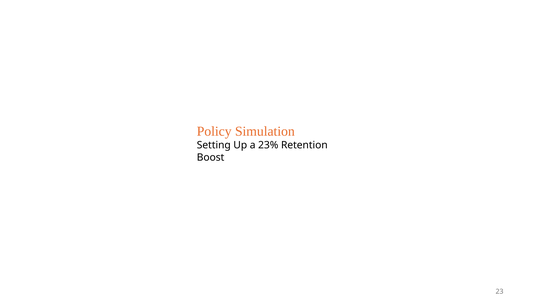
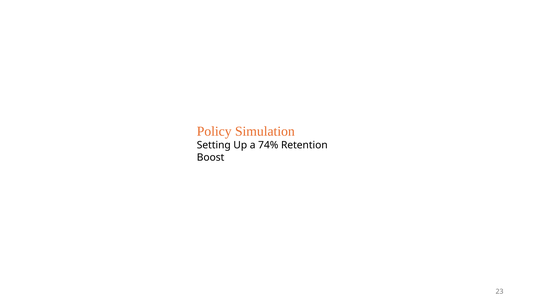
23%: 23% -> 74%
